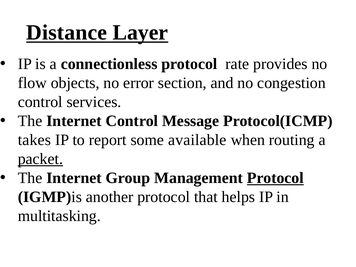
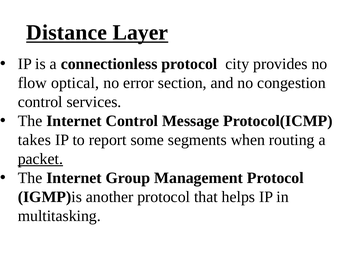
rate: rate -> city
objects: objects -> optical
available: available -> segments
Protocol at (275, 178) underline: present -> none
